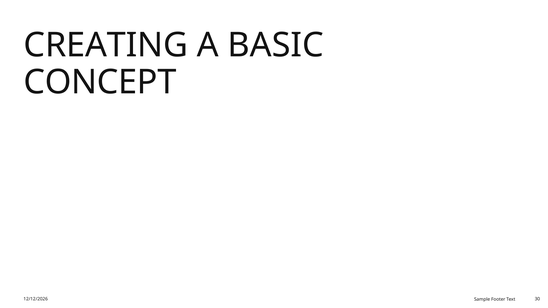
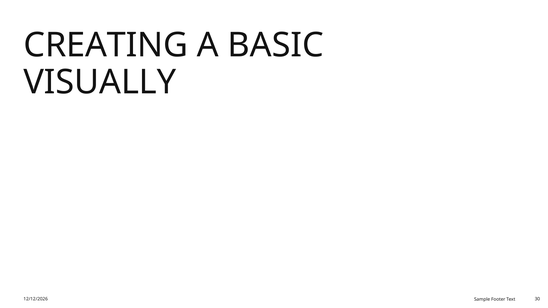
CONCEPT: CONCEPT -> VISUALLY
